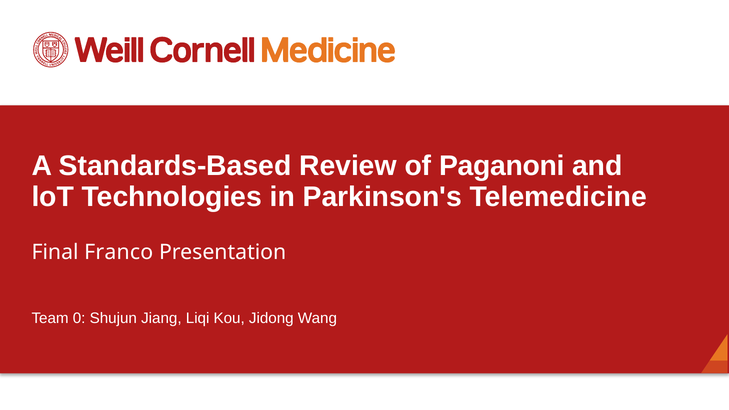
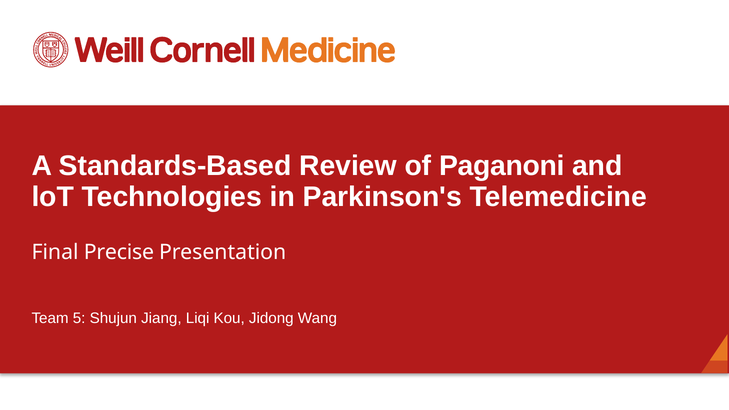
Franco: Franco -> Precise
0: 0 -> 5
